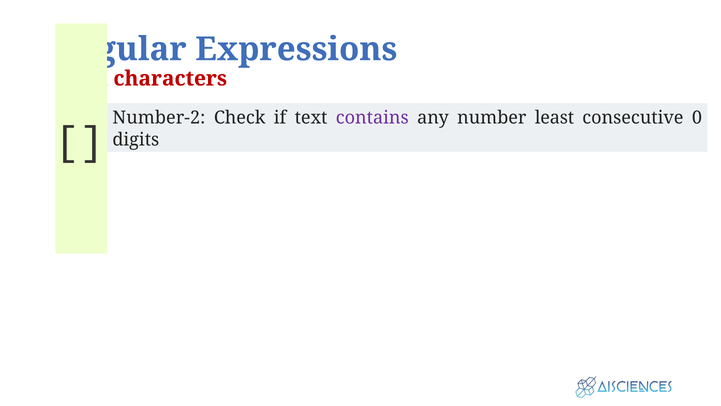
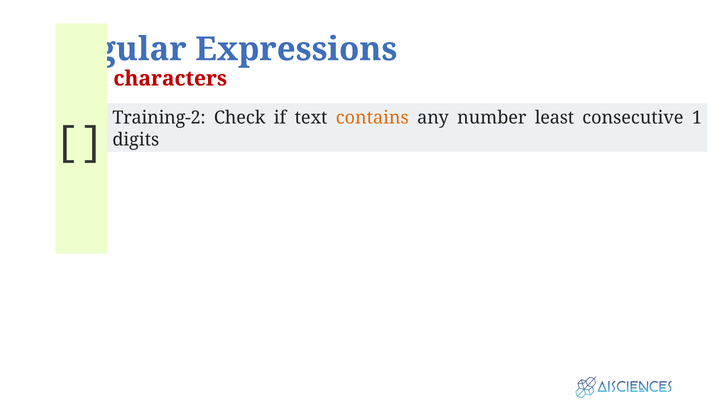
Number-2: Number-2 -> Training-2
contains colour: purple -> orange
0: 0 -> 1
